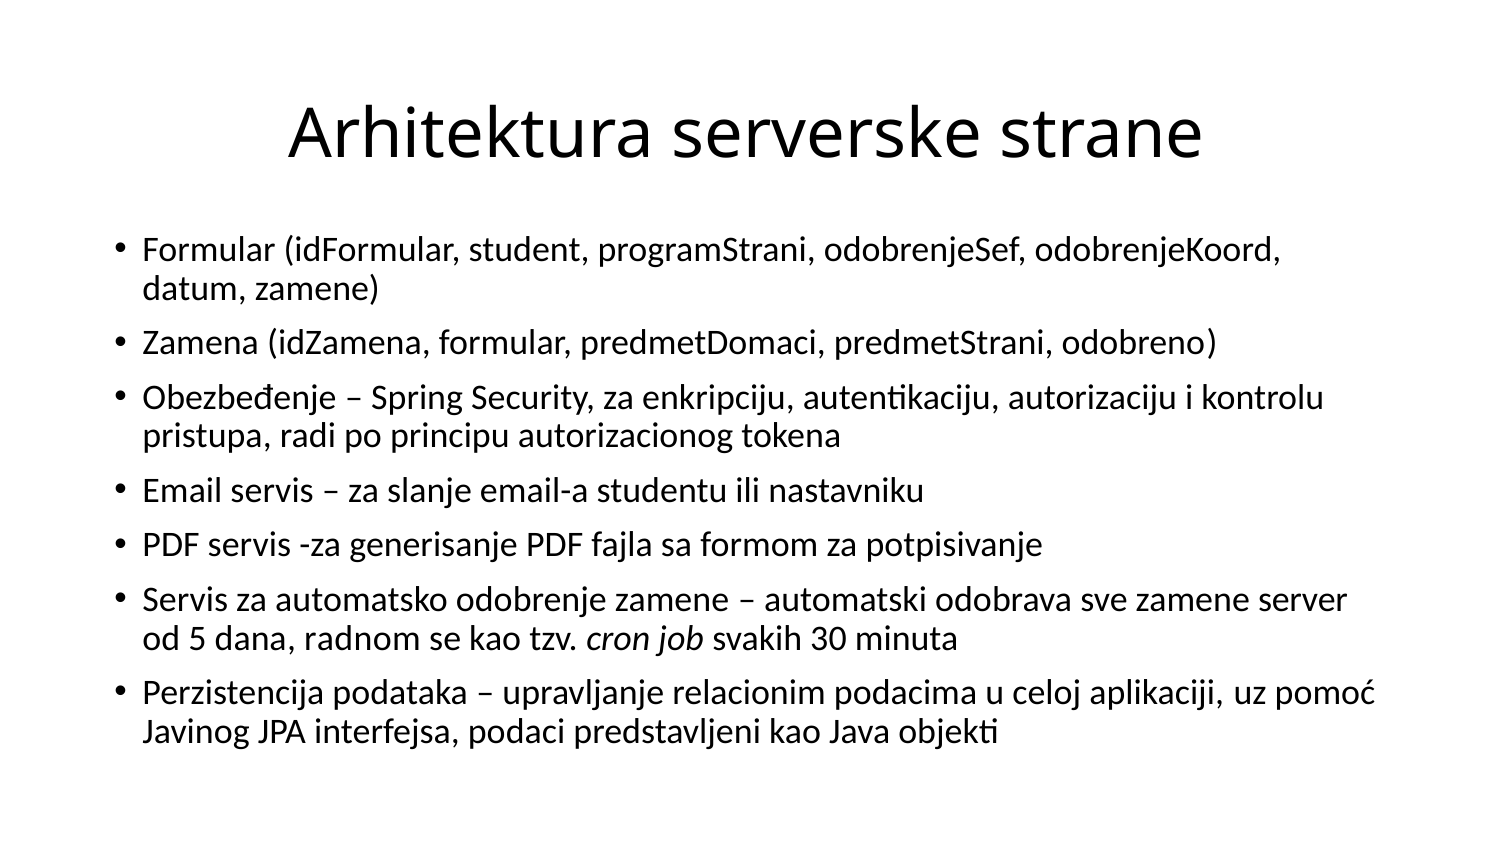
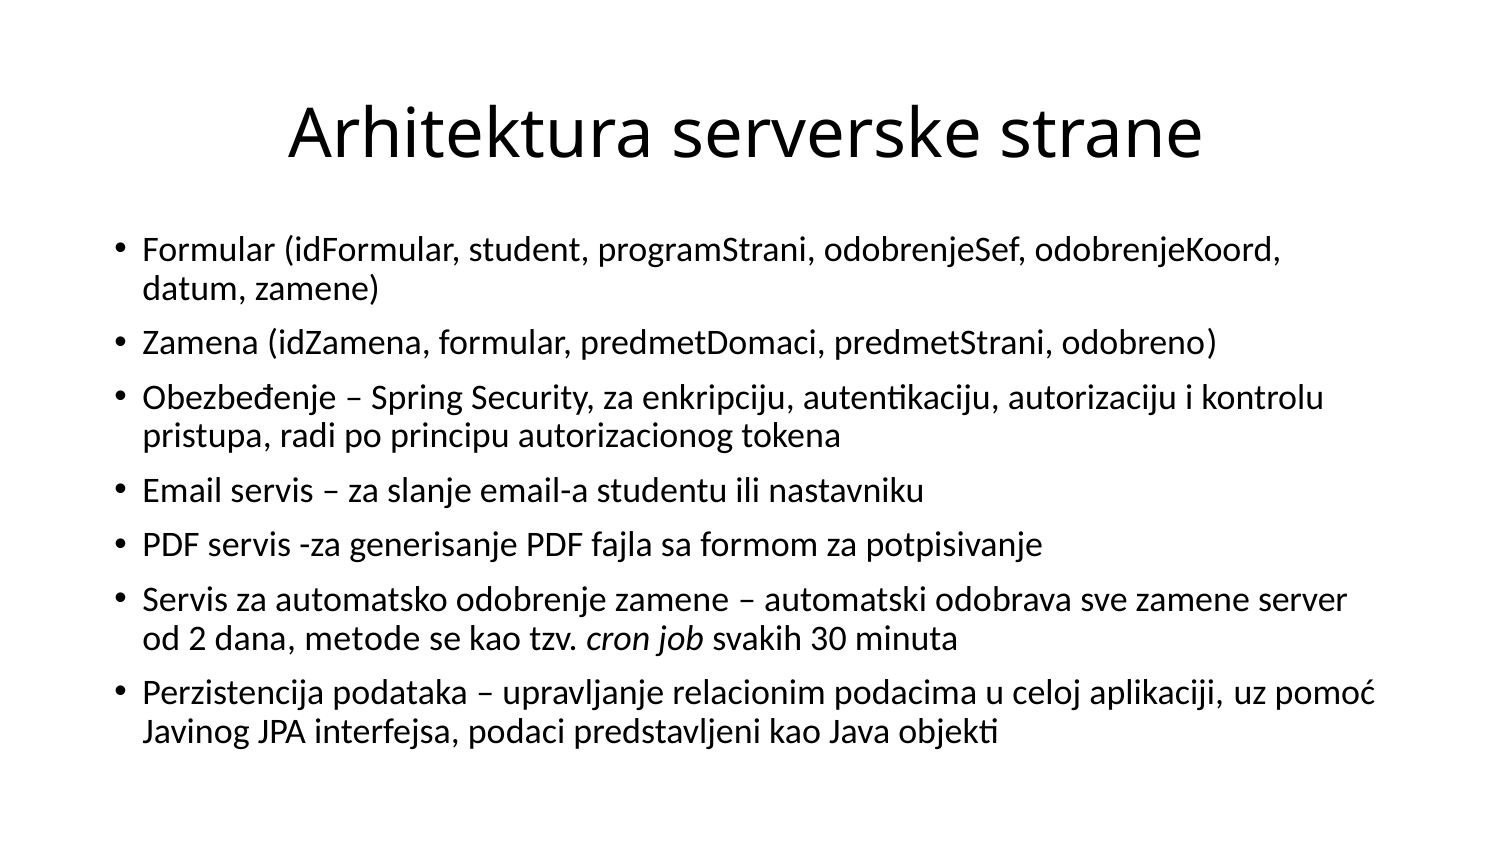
5: 5 -> 2
radnom: radnom -> metode
